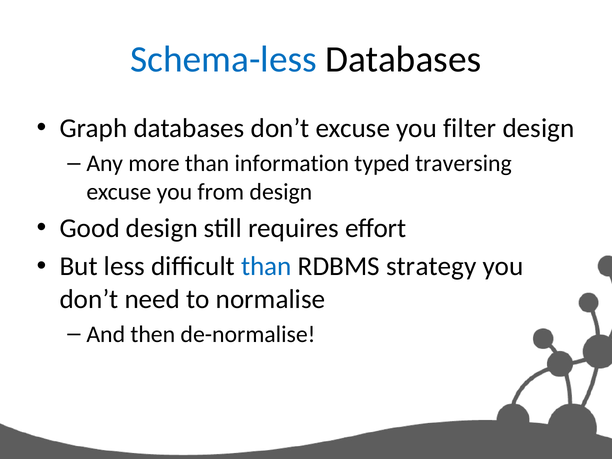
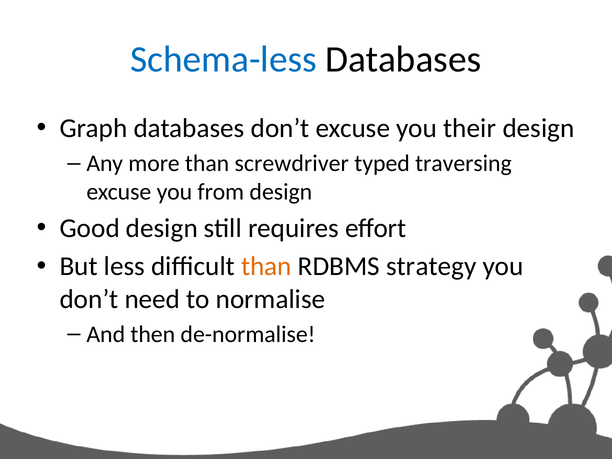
filter: filter -> their
information: information -> screwdriver
than at (266, 266) colour: blue -> orange
